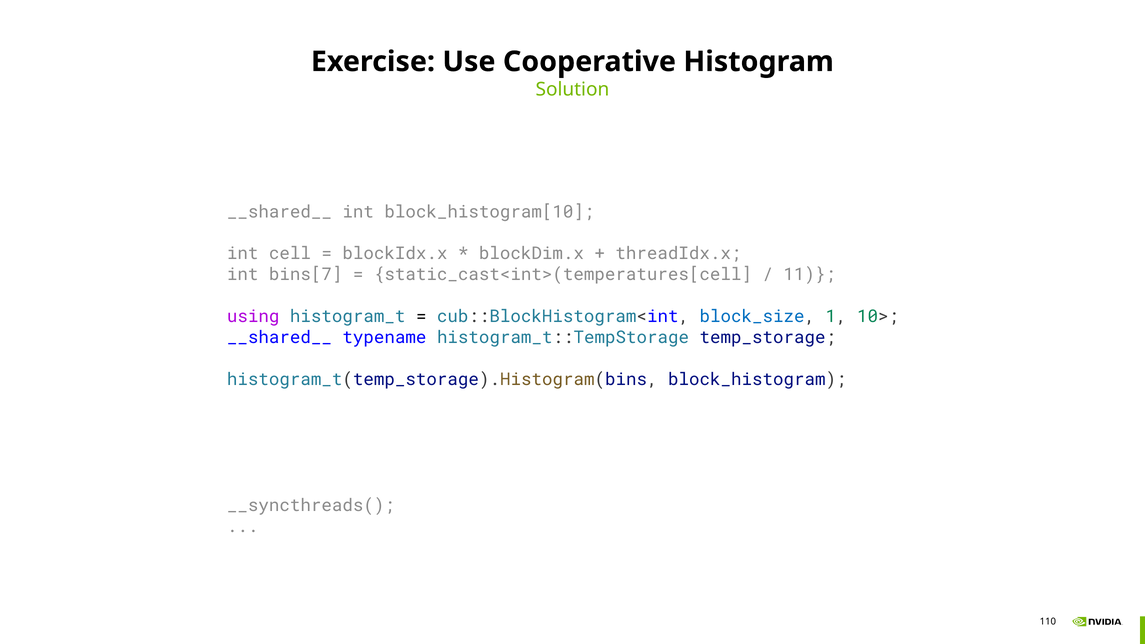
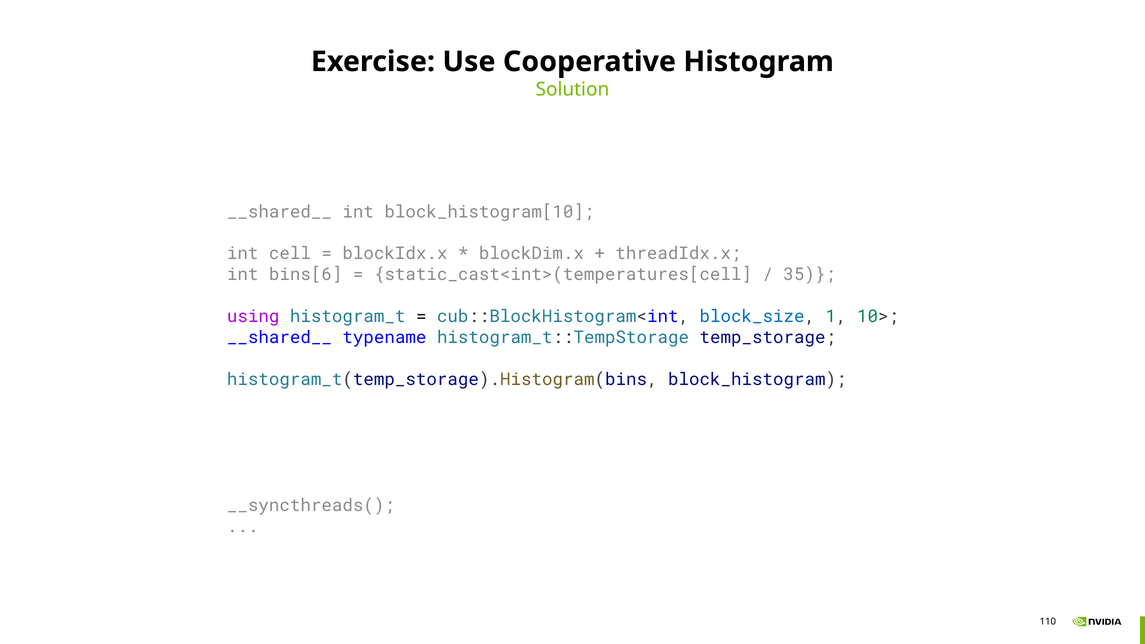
bins[7: bins[7 -> bins[6
11: 11 -> 35
